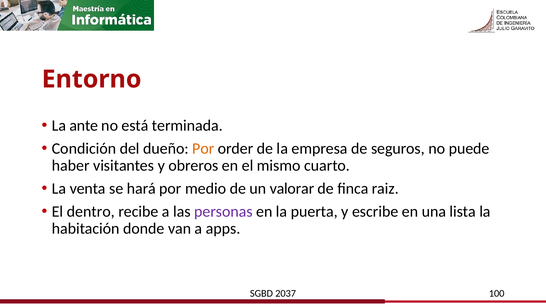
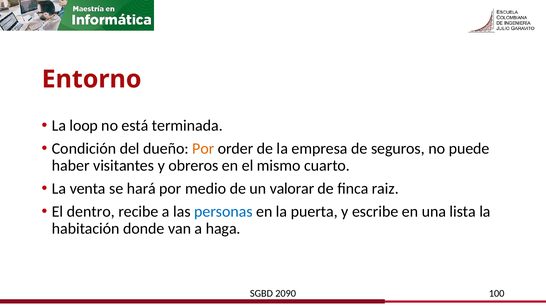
ante: ante -> loop
personas colour: purple -> blue
apps: apps -> haga
2037: 2037 -> 2090
